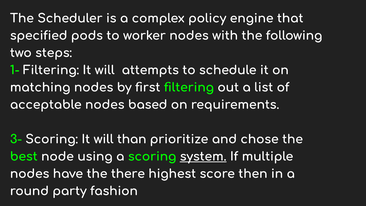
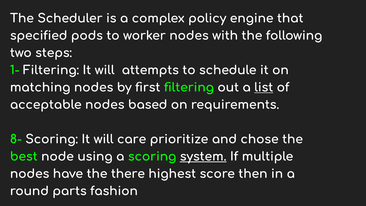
list underline: none -> present
3-: 3- -> 8-
than: than -> care
party: party -> parts
